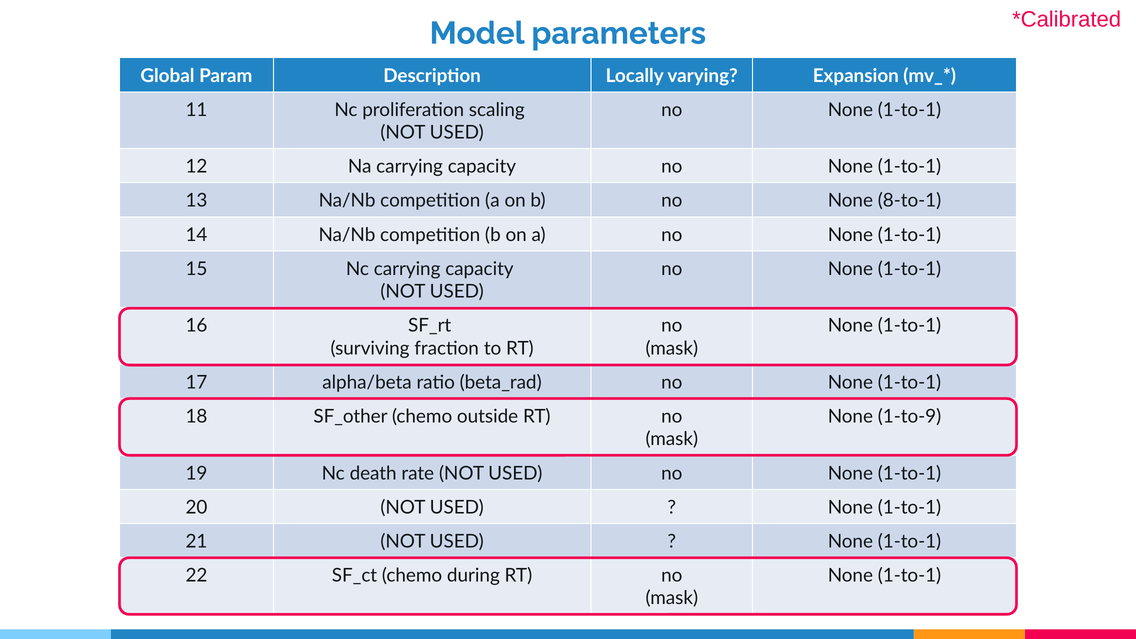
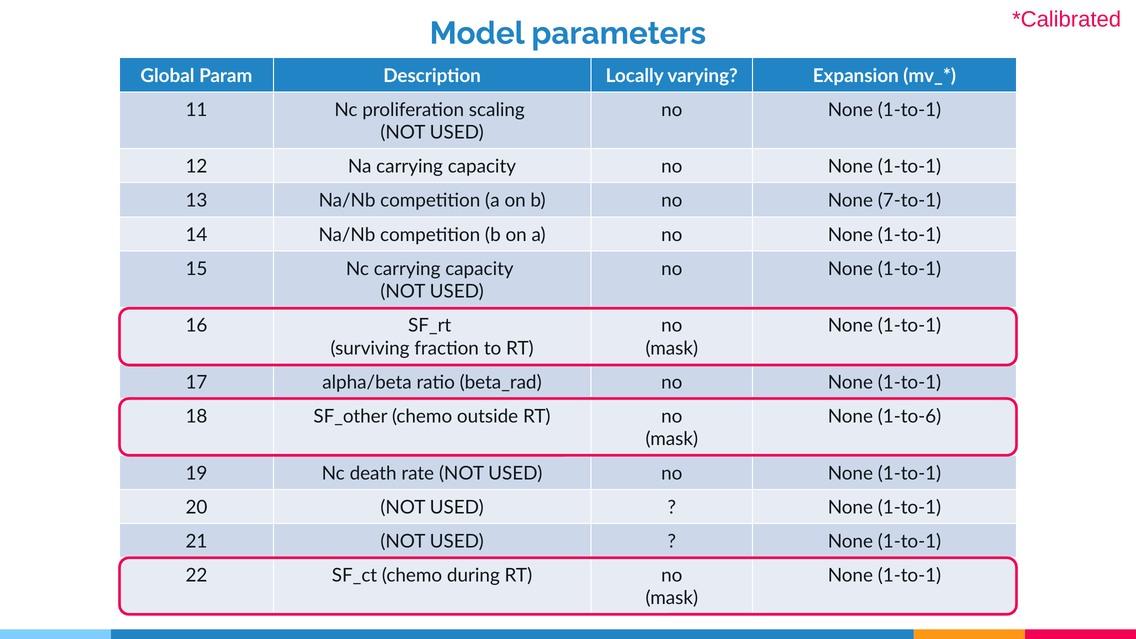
8-to-1: 8-to-1 -> 7-to-1
1-to-9: 1-to-9 -> 1-to-6
